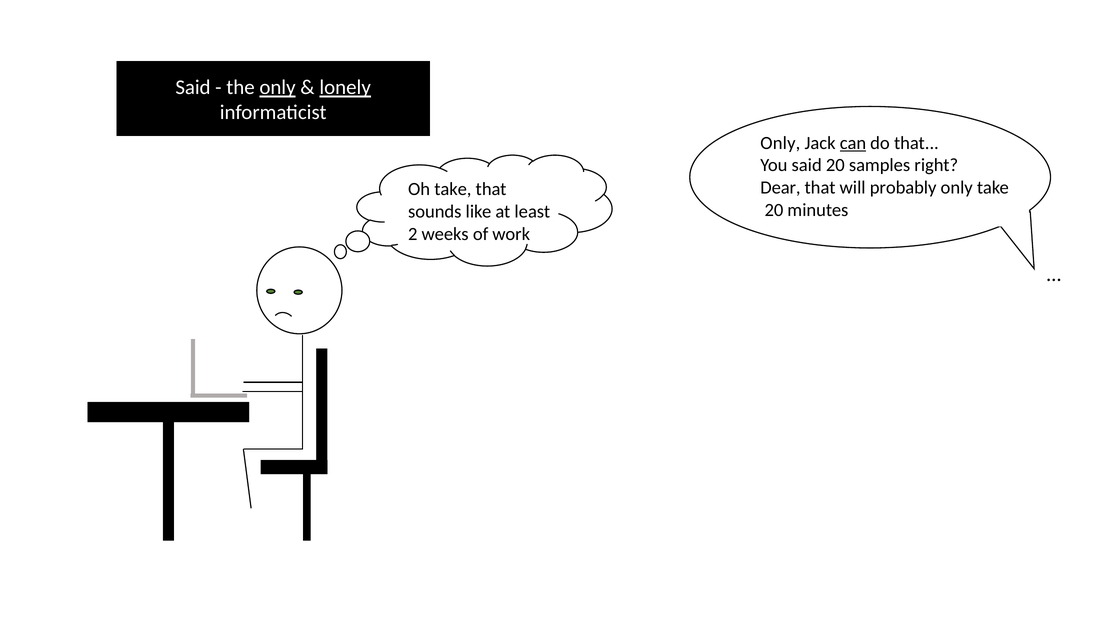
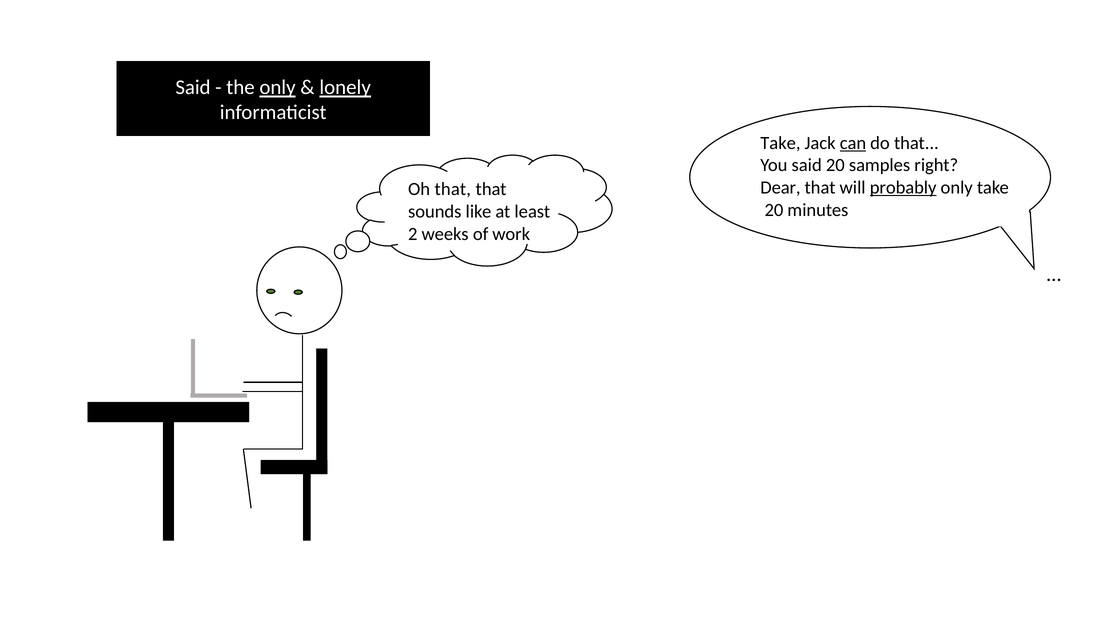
Only at (780, 143): Only -> Take
probably underline: none -> present
Oh take: take -> that
